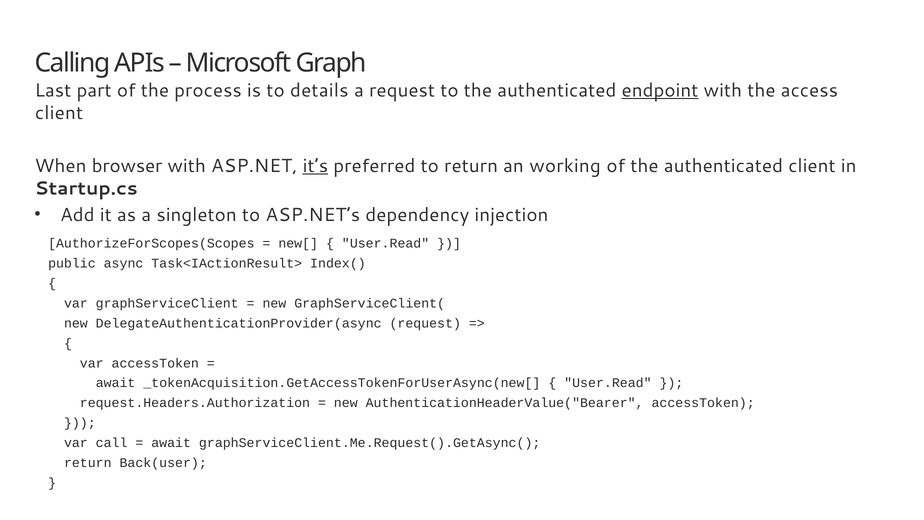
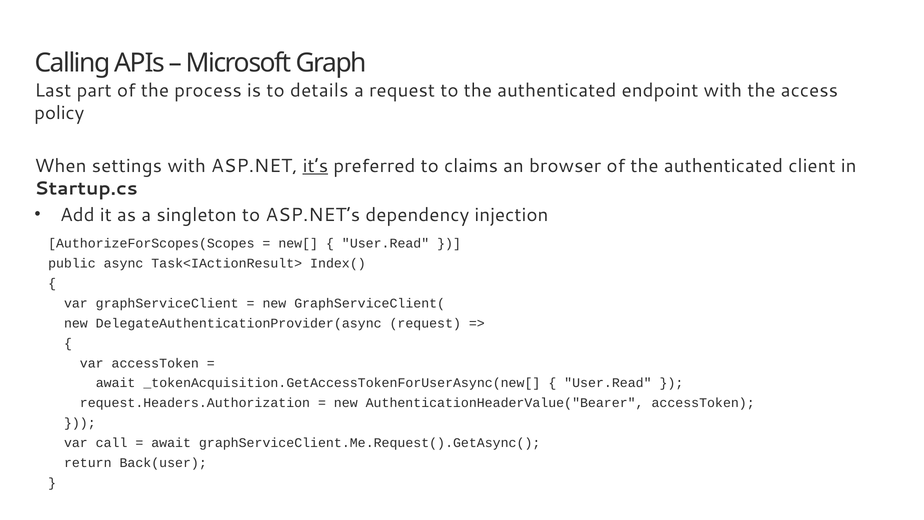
endpoint underline: present -> none
client at (59, 113): client -> policy
browser: browser -> settings
to return: return -> claims
working: working -> browser
